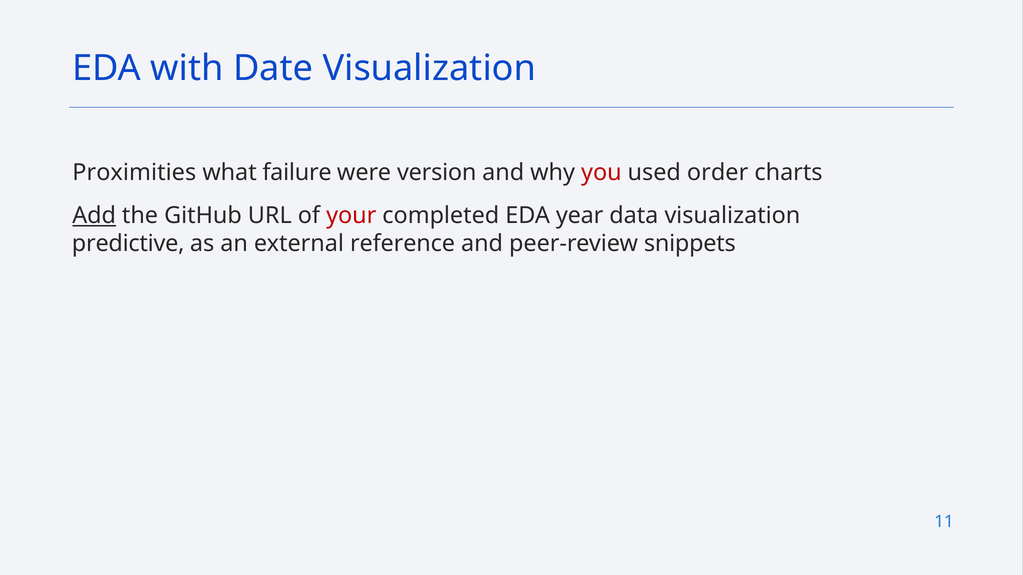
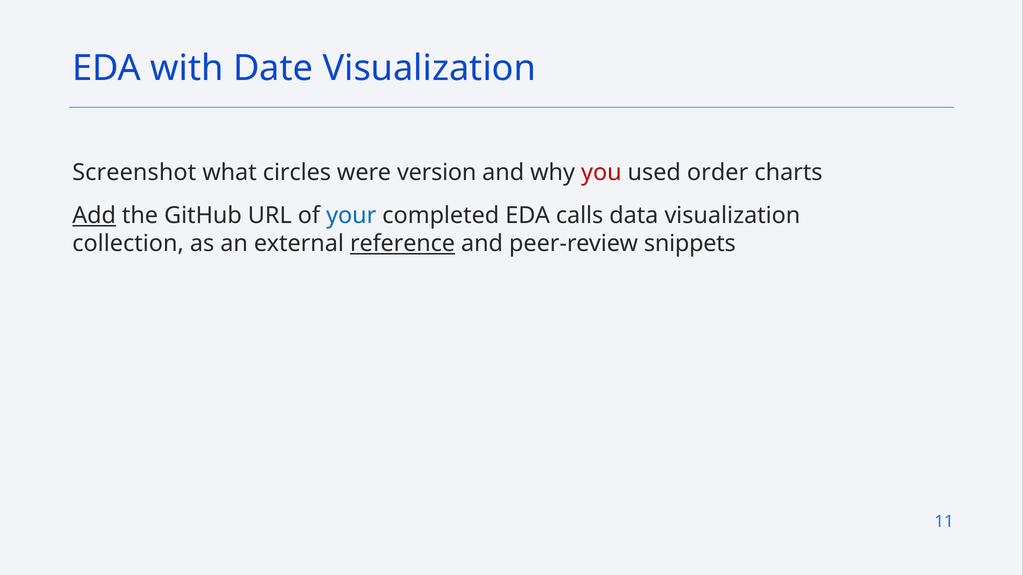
Proximities: Proximities -> Screenshot
failure: failure -> circles
your colour: red -> blue
year: year -> calls
predictive: predictive -> collection
reference underline: none -> present
